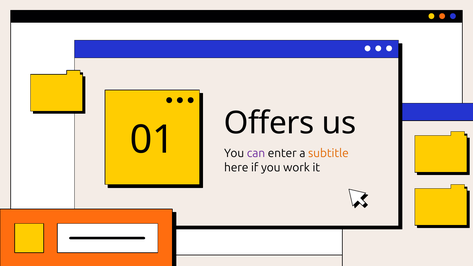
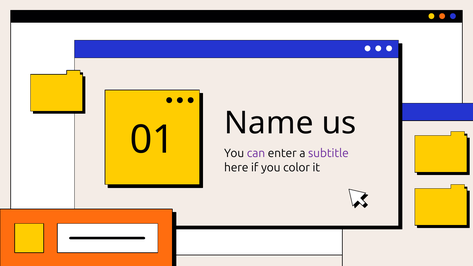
Offers: Offers -> Name
subtitle colour: orange -> purple
work: work -> color
